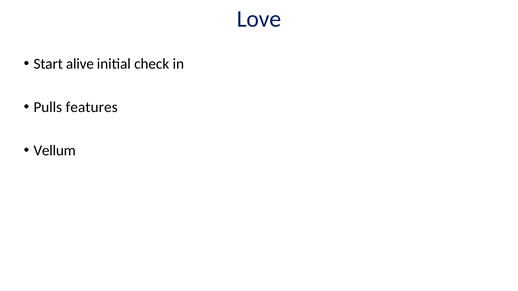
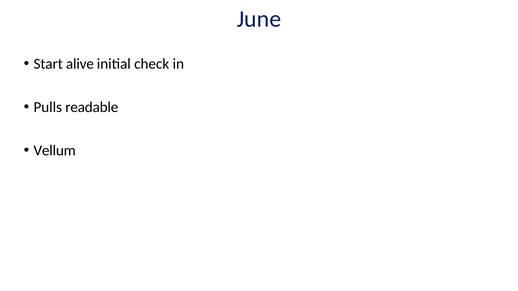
Love: Love -> June
features: features -> readable
